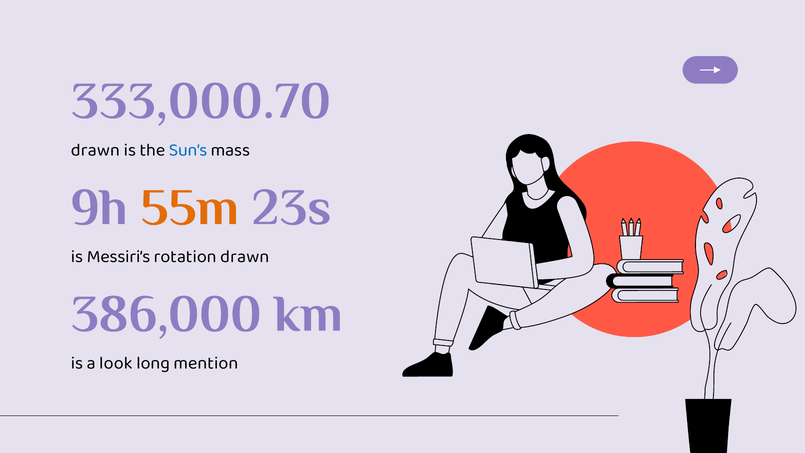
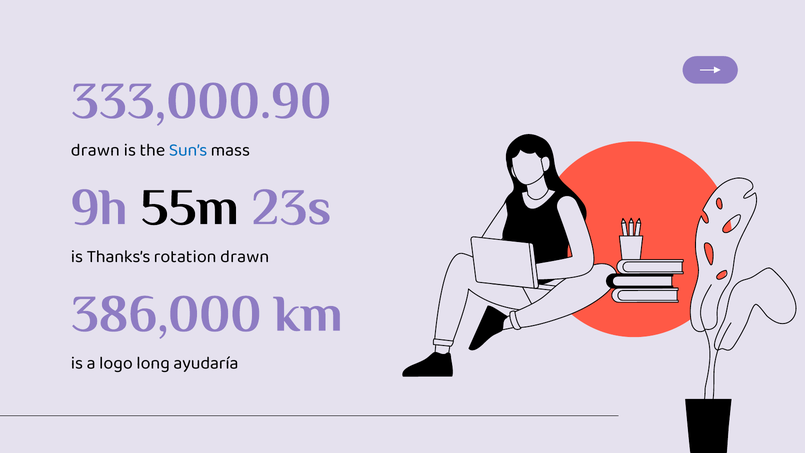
333,000.70: 333,000.70 -> 333,000.90
55m colour: orange -> black
Messiri’s: Messiri’s -> Thanks’s
look: look -> logo
mention: mention -> ayudaría
